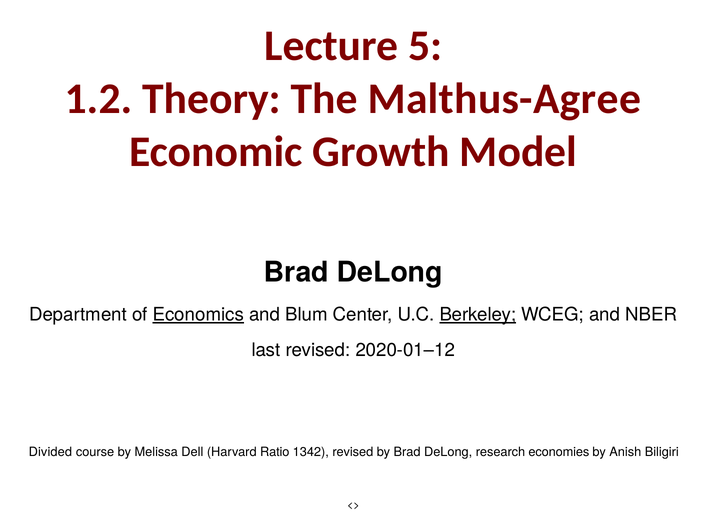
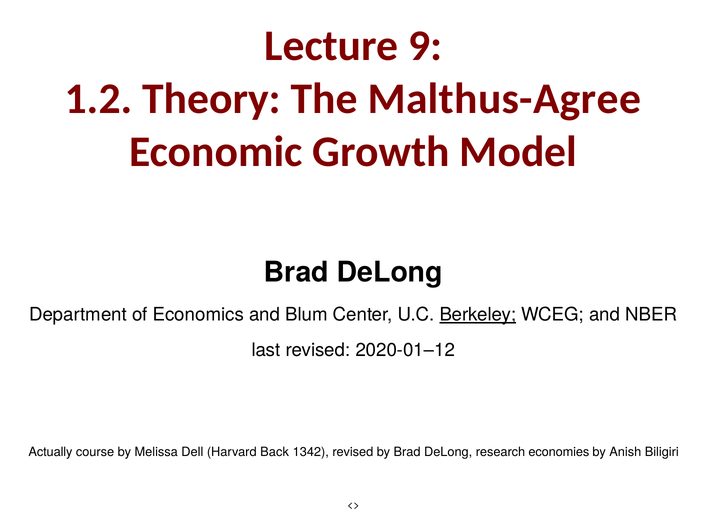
5: 5 -> 9
Economics underline: present -> none
Divided: Divided -> Actually
Ratio: Ratio -> Back
